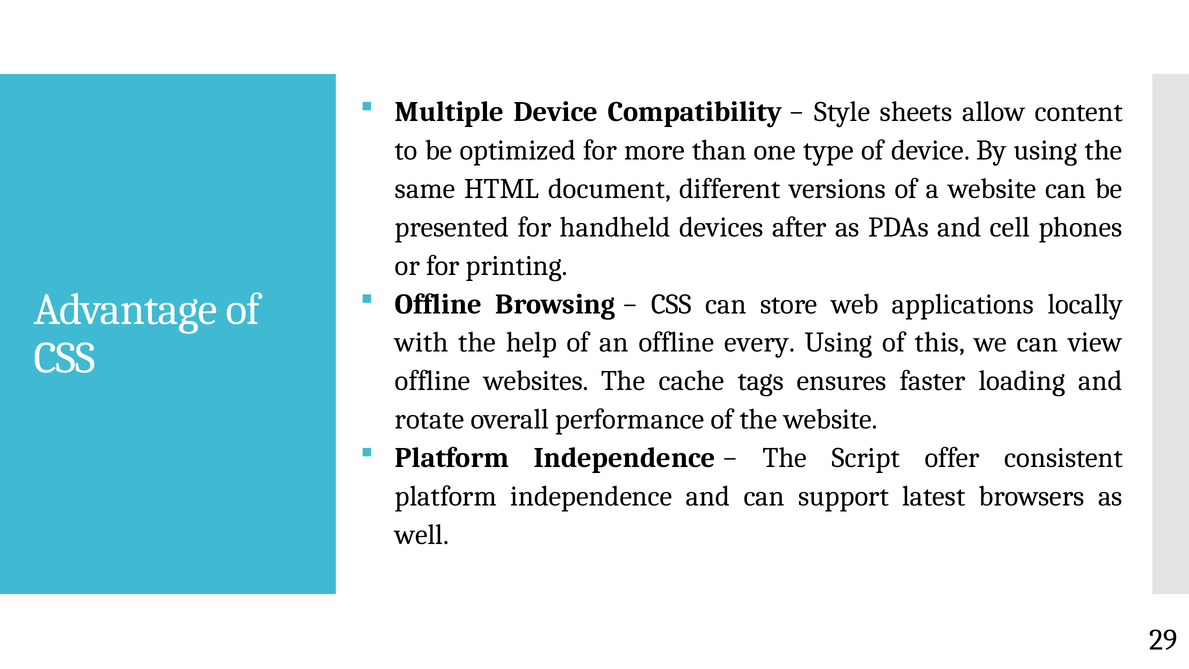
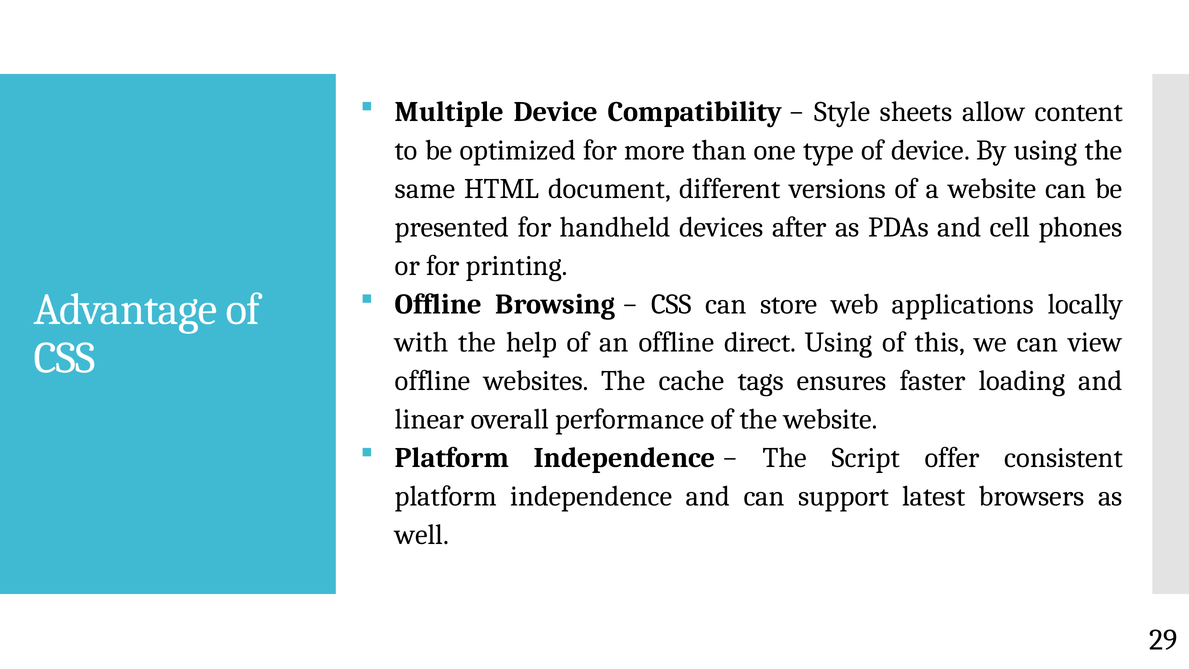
every: every -> direct
rotate: rotate -> linear
